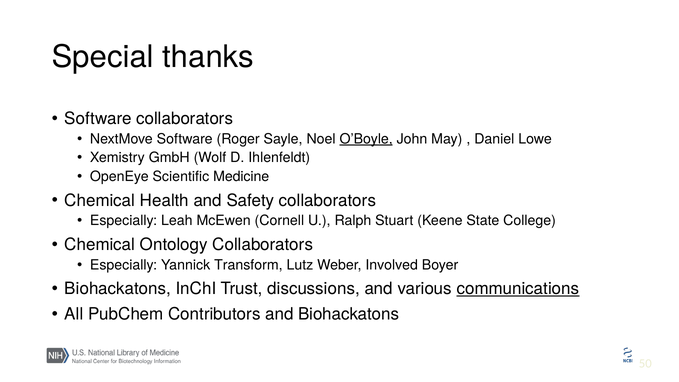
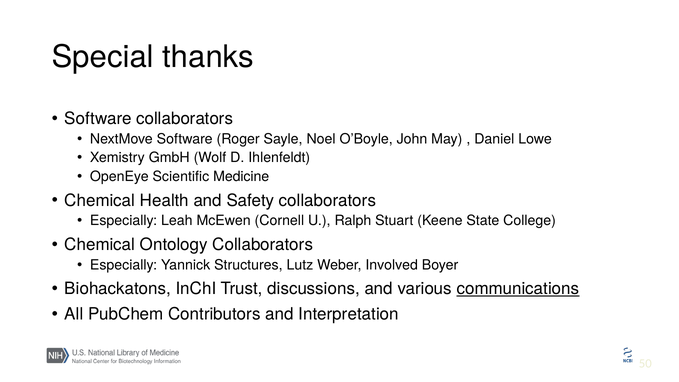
O’Boyle underline: present -> none
Transform: Transform -> Structures
and Biohackatons: Biohackatons -> Interpretation
